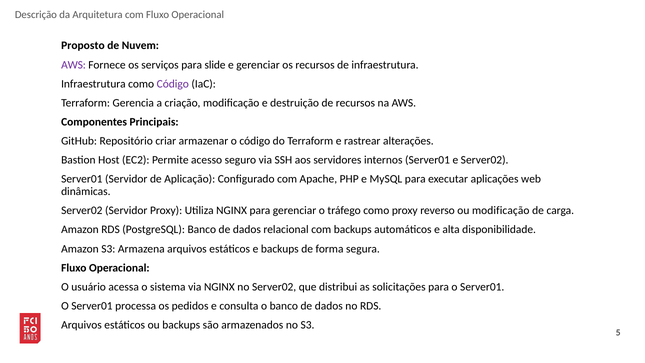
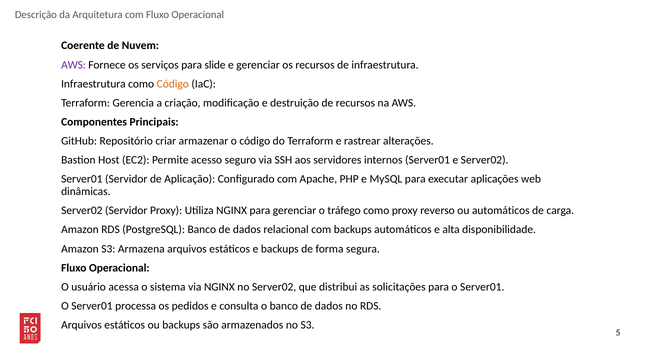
Proposto: Proposto -> Coerente
Código at (173, 84) colour: purple -> orange
ou modificação: modificação -> automáticos
